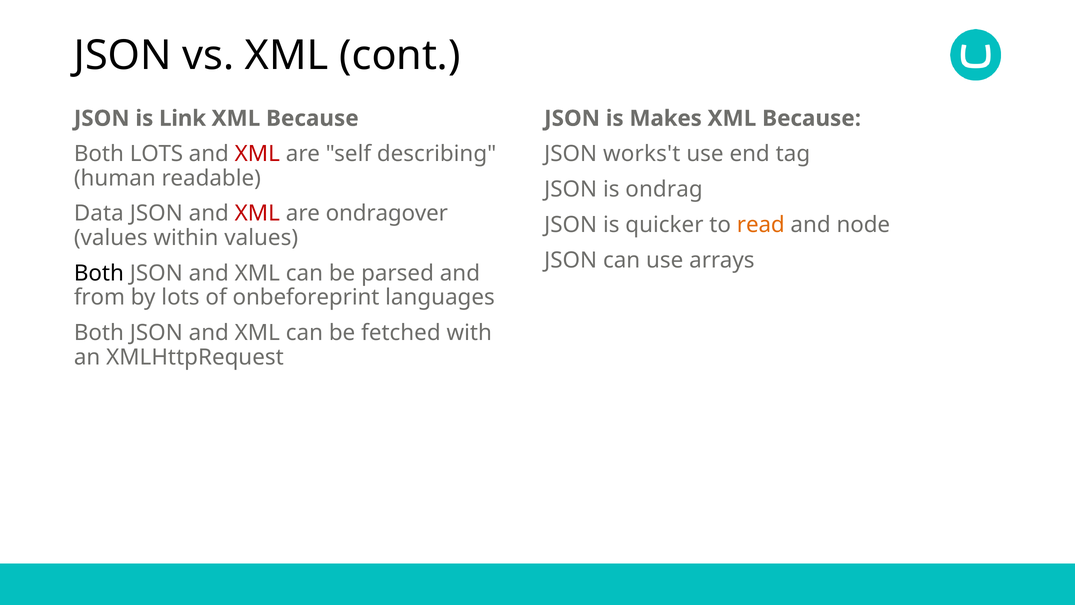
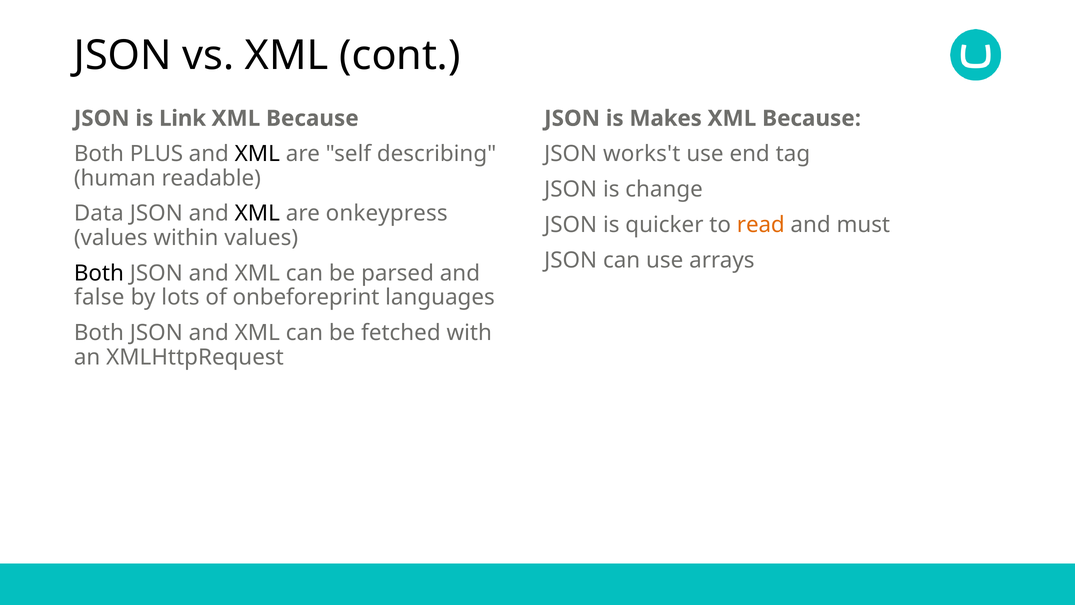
Both LOTS: LOTS -> PLUS
XML at (257, 154) colour: red -> black
ondrag: ondrag -> change
XML at (257, 213) colour: red -> black
ondragover: ondragover -> onkeypress
node: node -> must
from: from -> false
